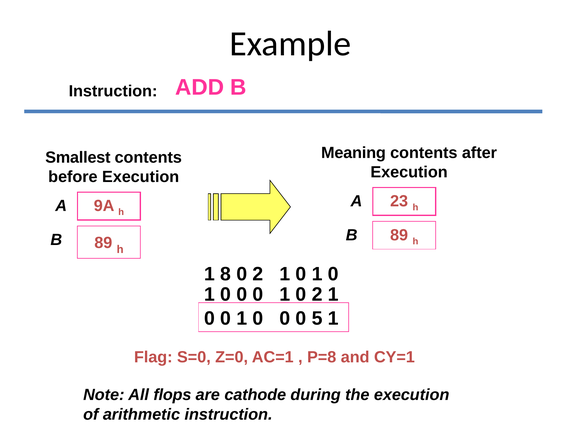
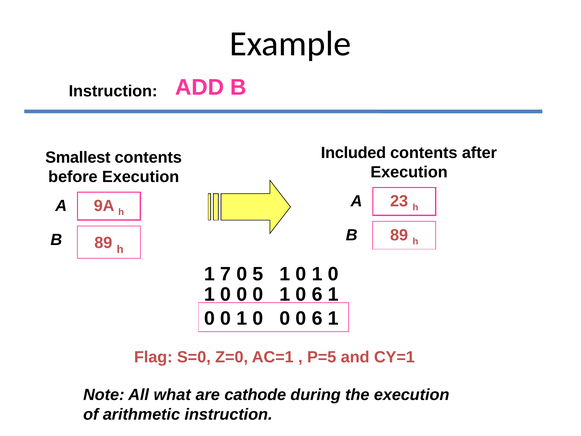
Meaning: Meaning -> Included
8: 8 -> 7
2 at (258, 274): 2 -> 5
1 0 2: 2 -> 6
0 0 5: 5 -> 6
P=8: P=8 -> P=5
flops: flops -> what
